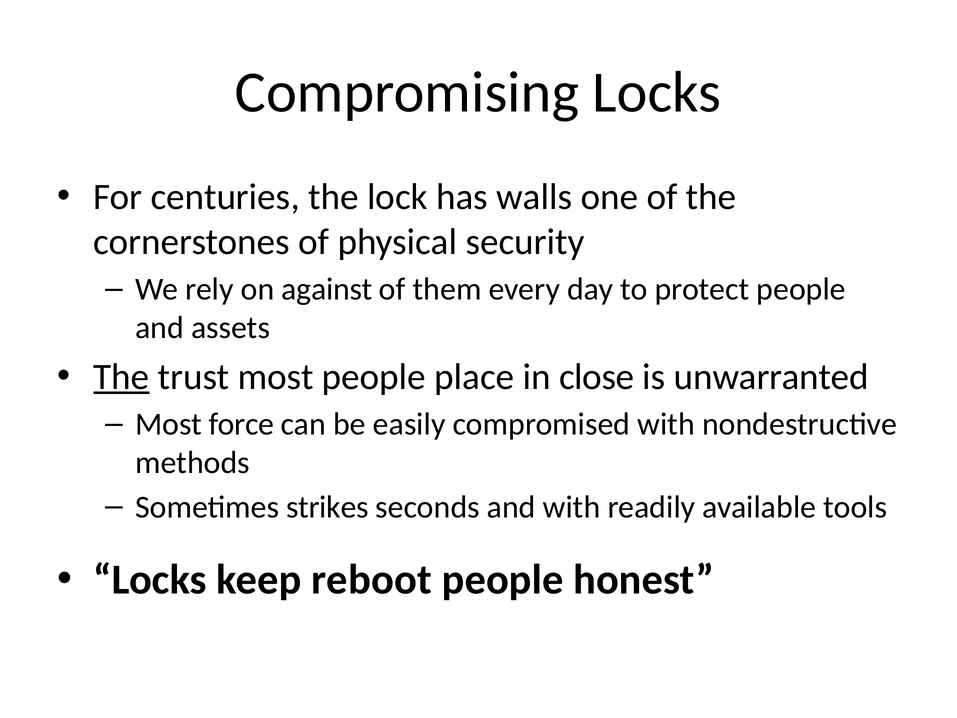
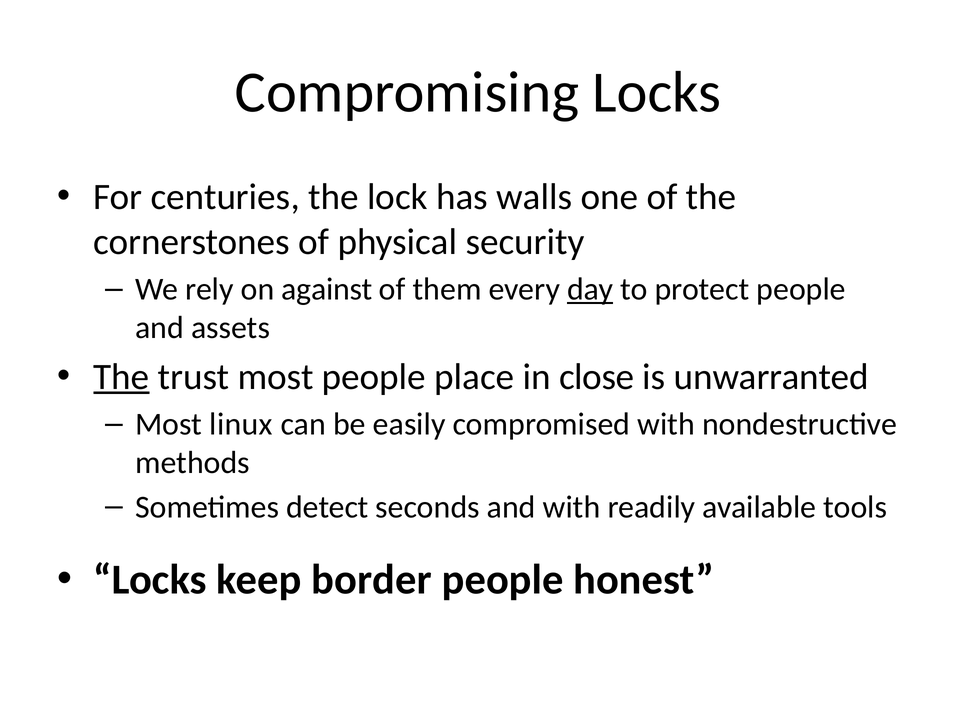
day underline: none -> present
force: force -> linux
strikes: strikes -> detect
reboot: reboot -> border
